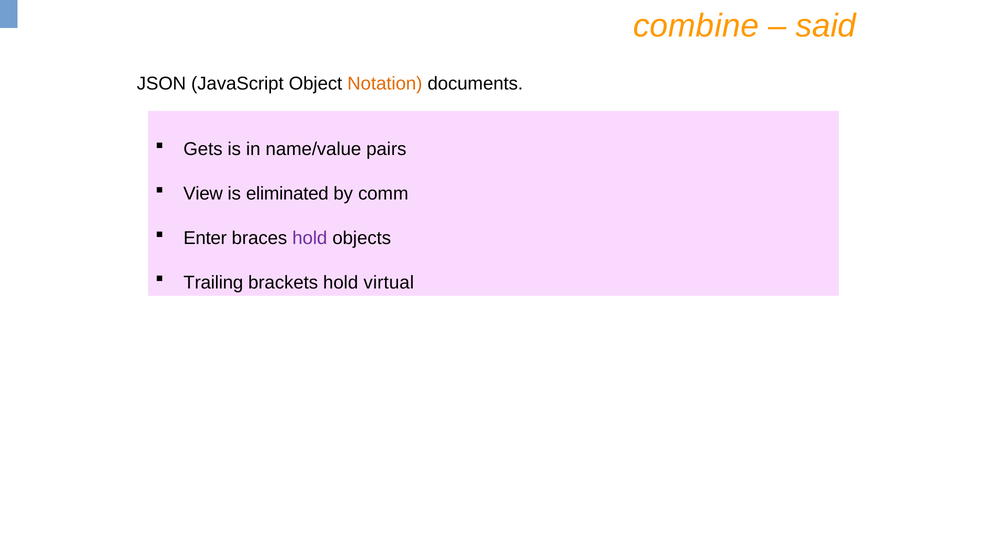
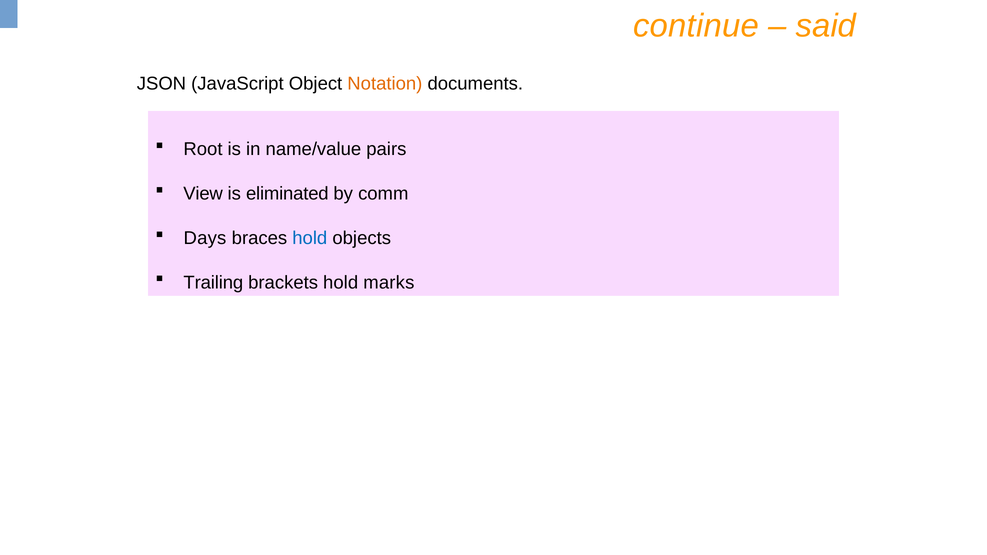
combine: combine -> continue
Gets: Gets -> Root
Enter: Enter -> Days
hold at (310, 238) colour: purple -> blue
virtual: virtual -> marks
